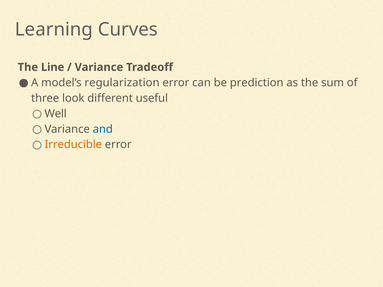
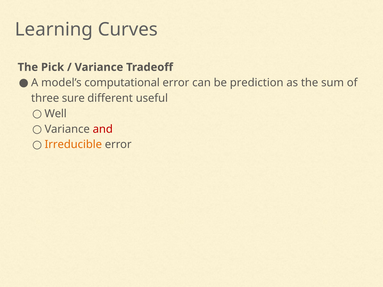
Line: Line -> Pick
regularization: regularization -> computational
look: look -> sure
and colour: blue -> red
